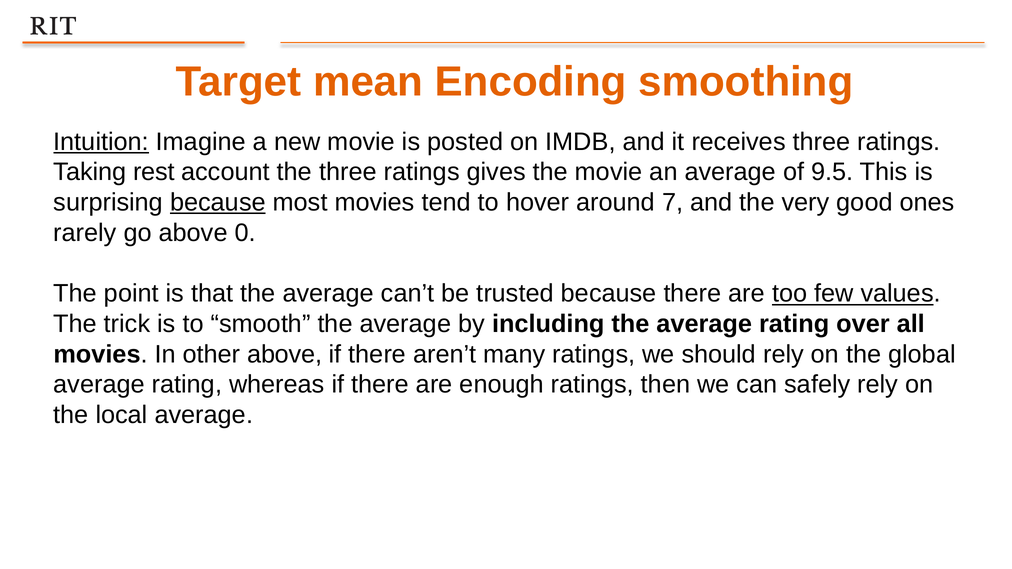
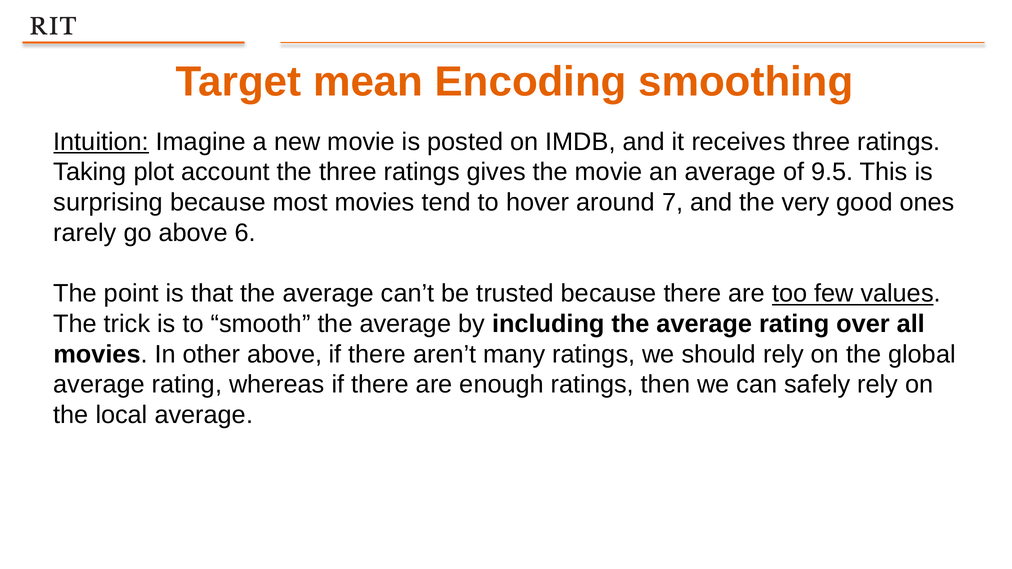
rest: rest -> plot
because at (218, 203) underline: present -> none
0: 0 -> 6
